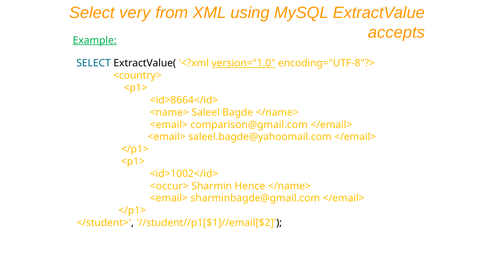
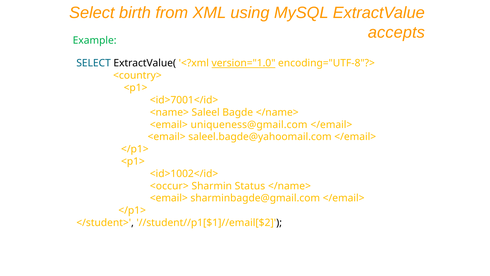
very: very -> birth
Example underline: present -> none
<id>8664</id>: <id>8664</id> -> <id>7001</id>
comparison@gmail.com: comparison@gmail.com -> uniqueness@gmail.com
Hence: Hence -> Status
